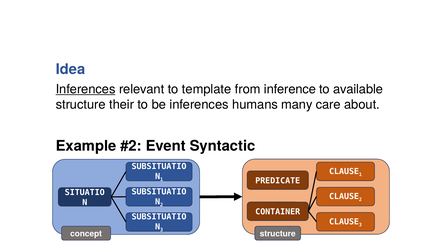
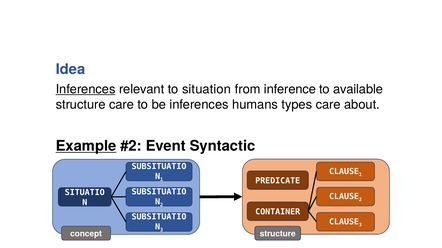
template: template -> situation
structure their: their -> care
many: many -> types
Example underline: none -> present
